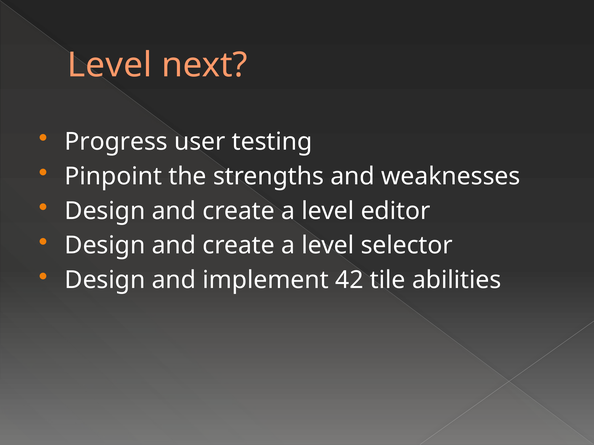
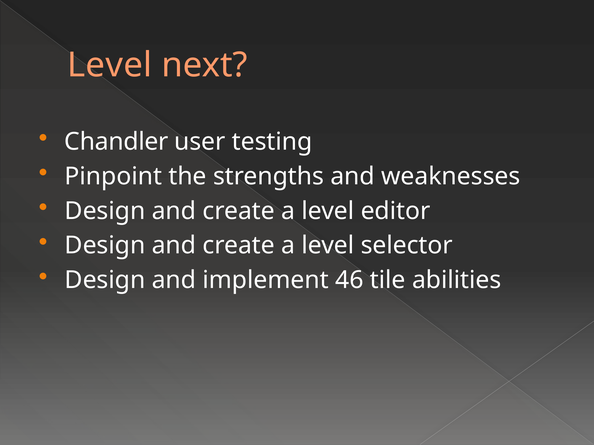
Progress: Progress -> Chandler
42: 42 -> 46
